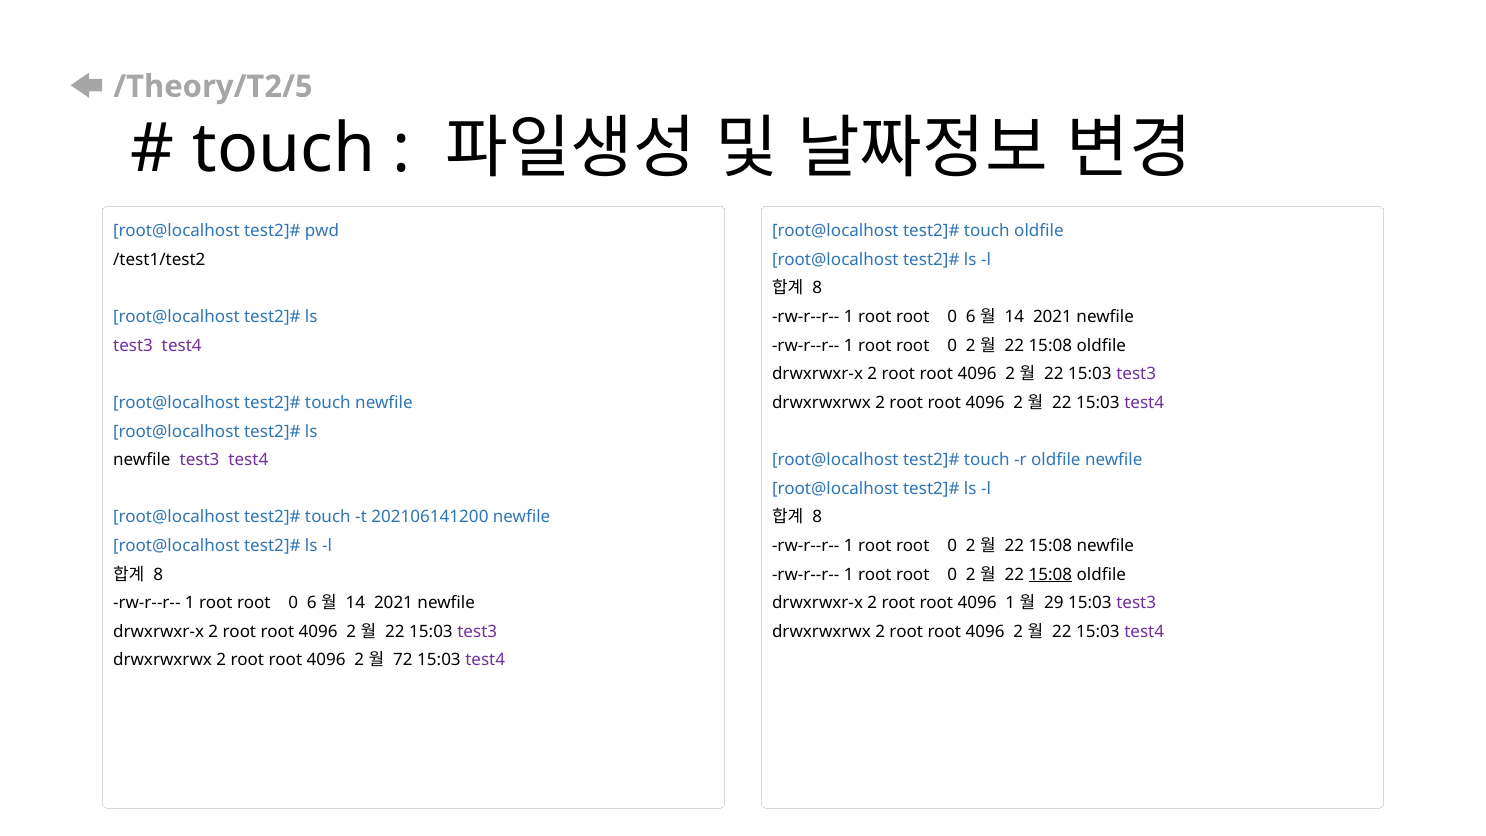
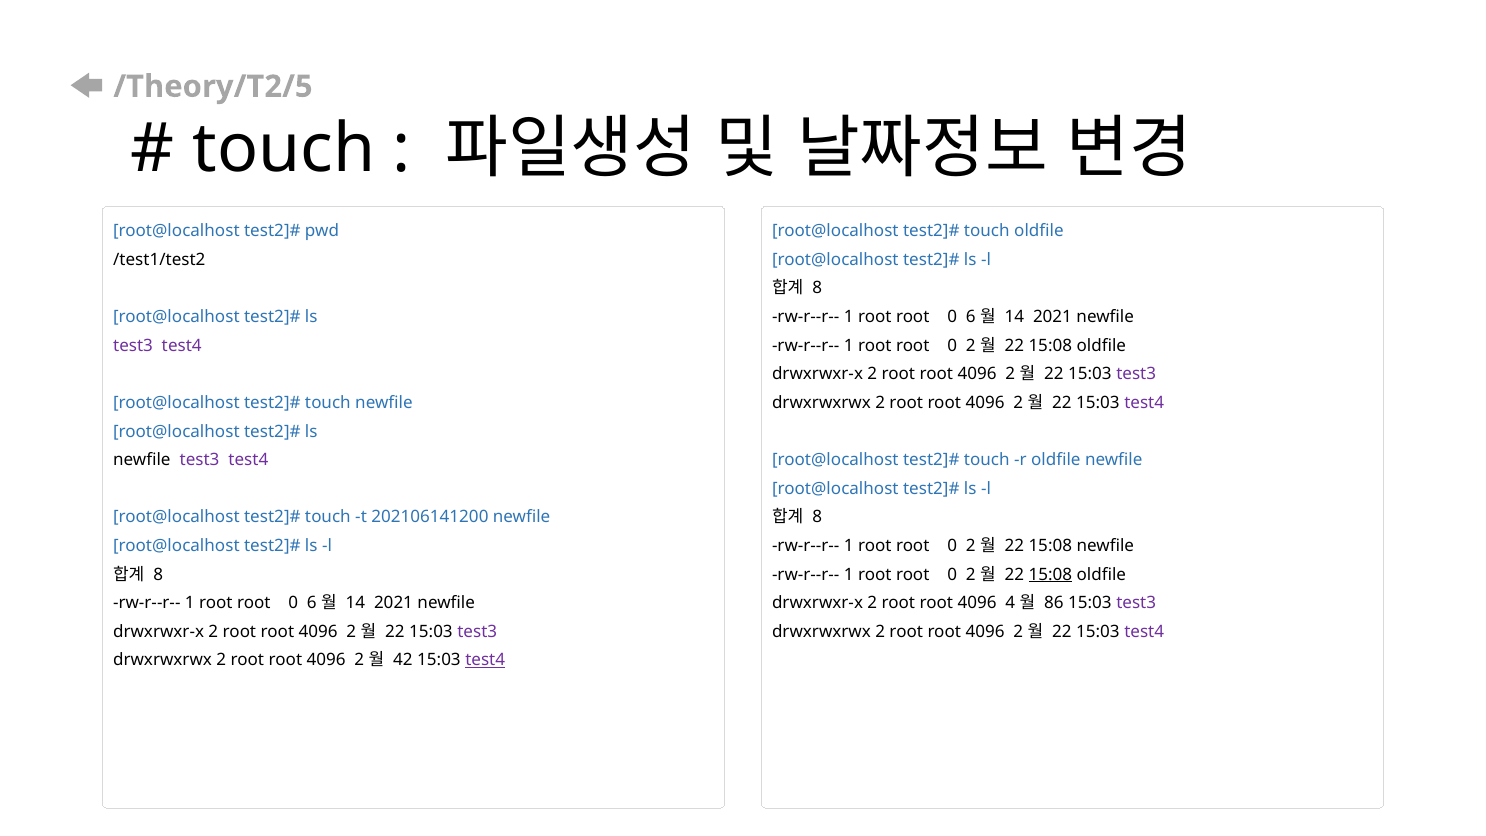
4096 1: 1 -> 4
29: 29 -> 86
72: 72 -> 42
test4 at (485, 660) underline: none -> present
